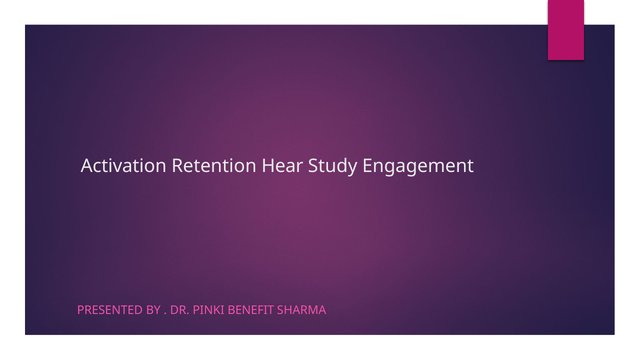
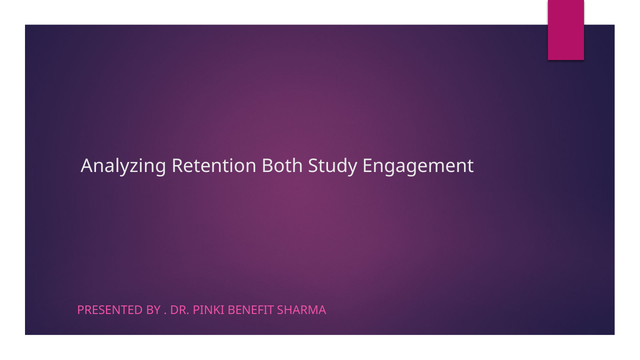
Activation: Activation -> Analyzing
Hear: Hear -> Both
